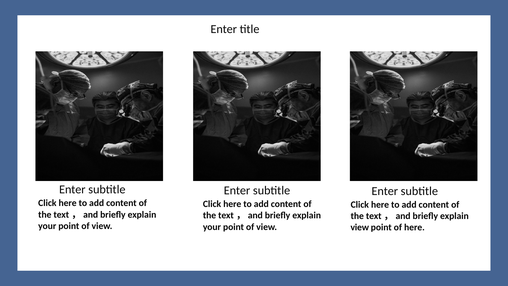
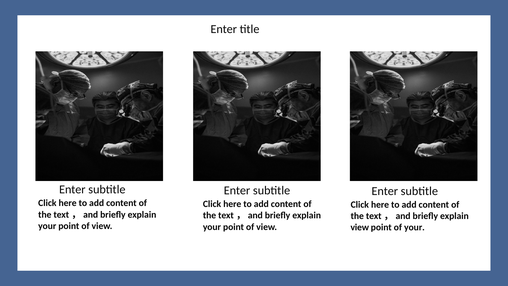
of here: here -> your
